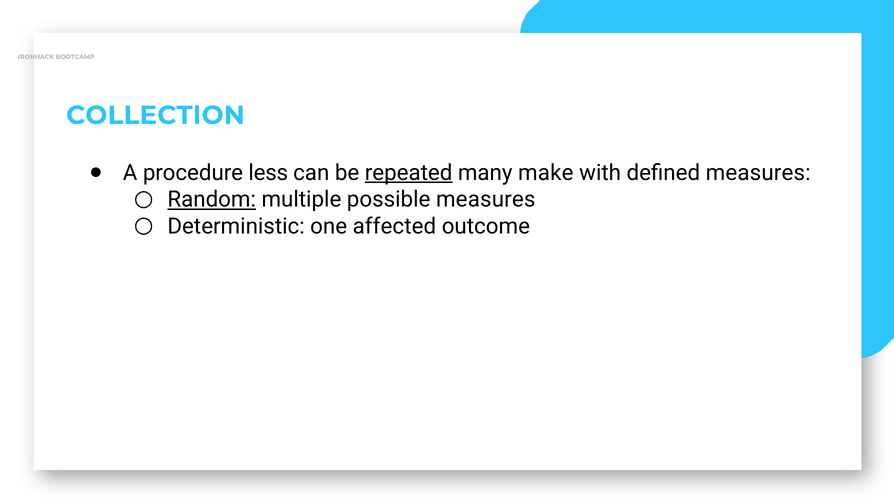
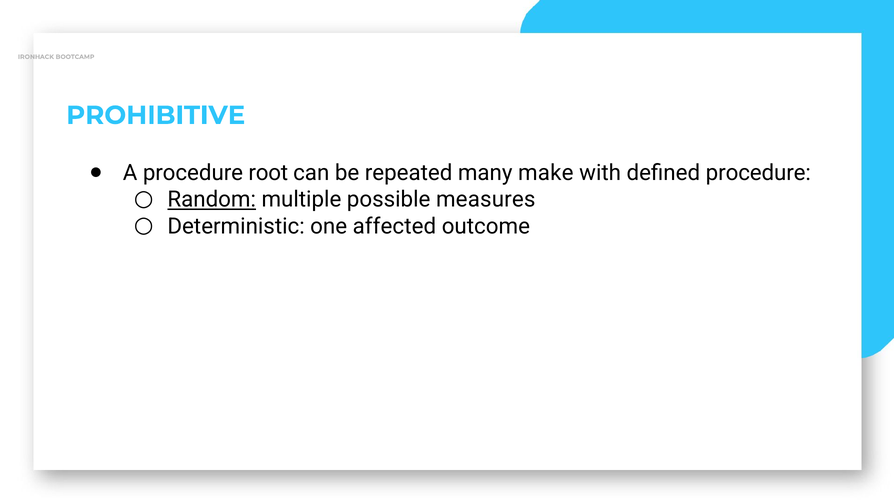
COLLECTION: COLLECTION -> PROHIBITIVE
less: less -> root
repeated underline: present -> none
defined measures: measures -> procedure
